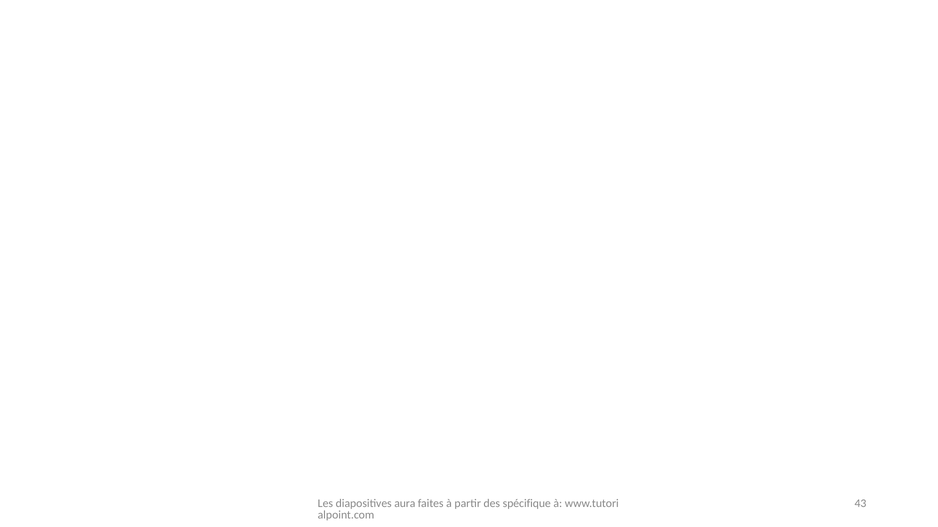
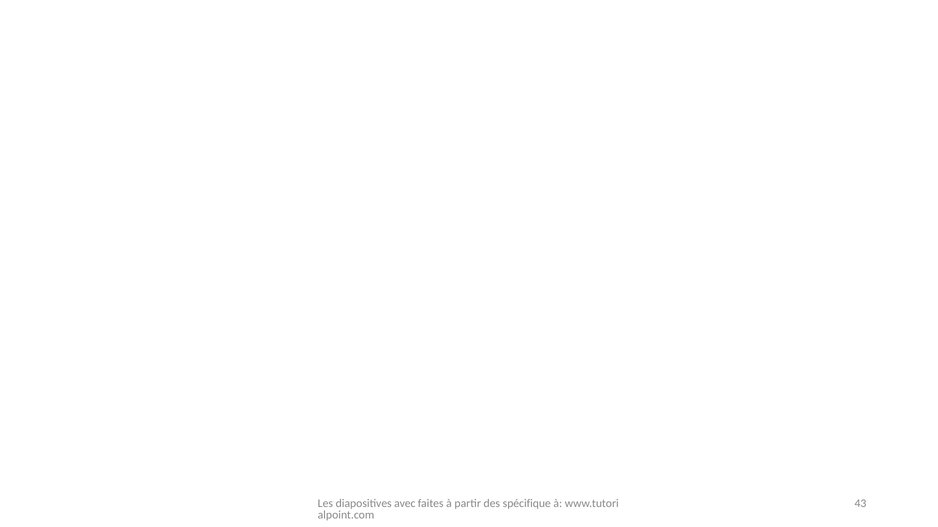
aura: aura -> avec
